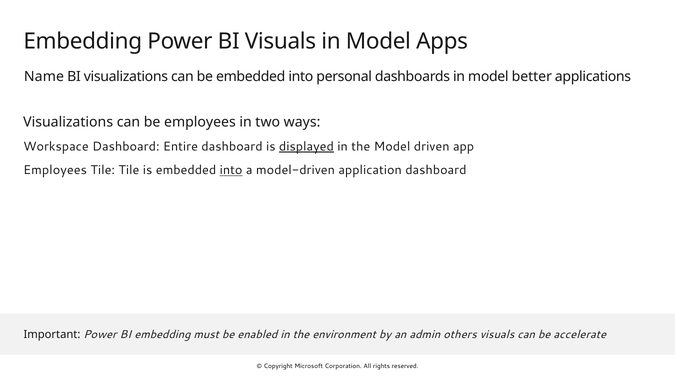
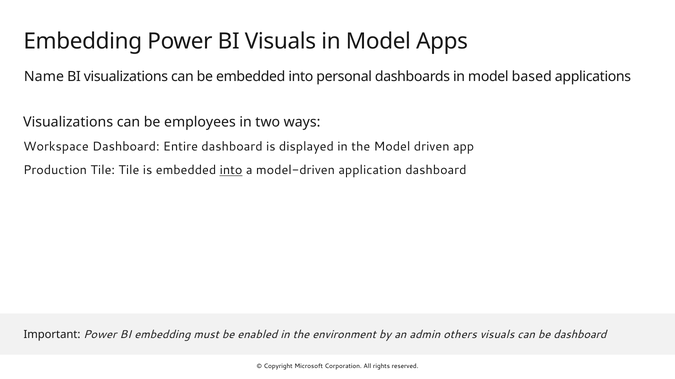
better: better -> based
displayed underline: present -> none
Employees at (55, 171): Employees -> Production
be accelerate: accelerate -> dashboard
